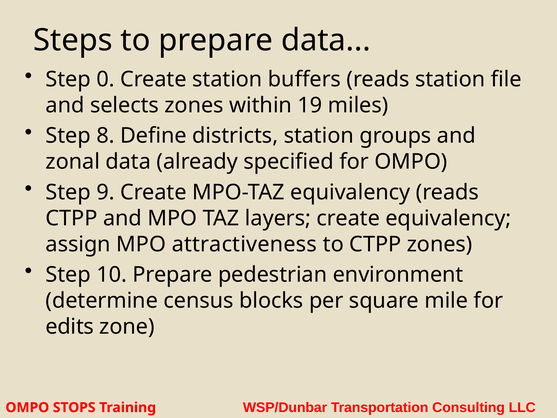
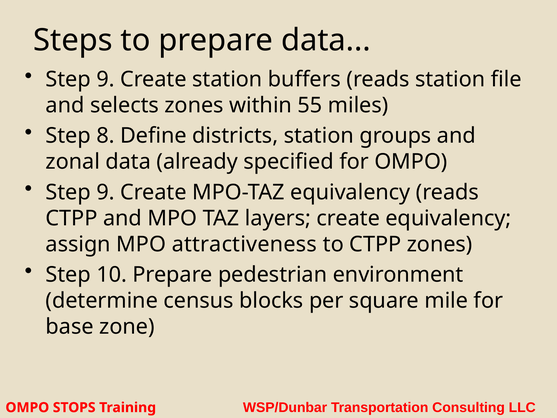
0 at (105, 79): 0 -> 9
19: 19 -> 55
edits: edits -> base
